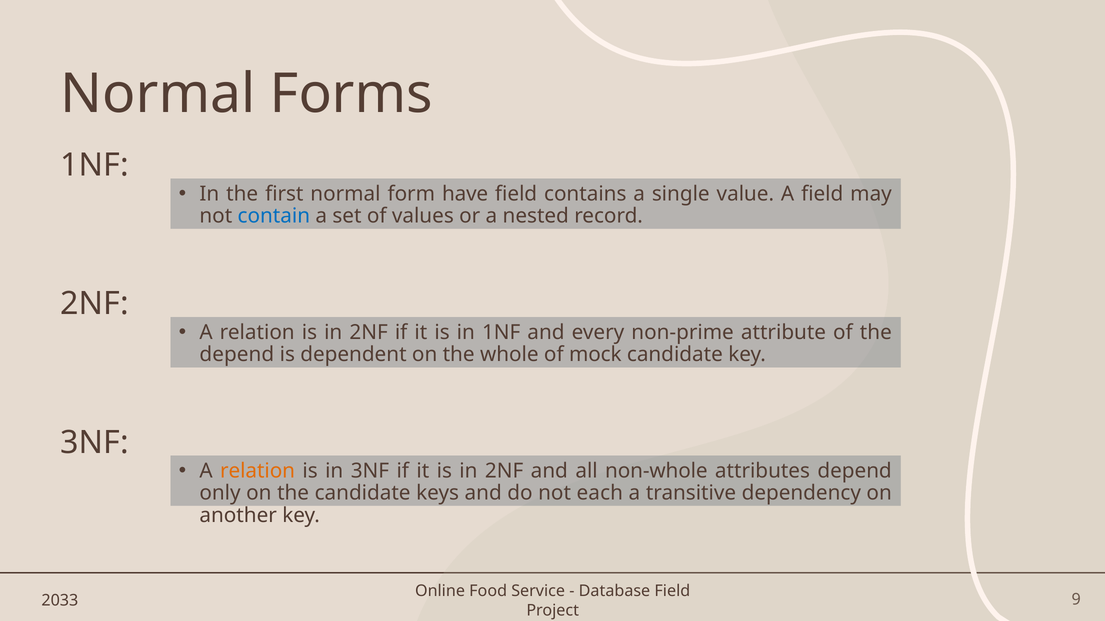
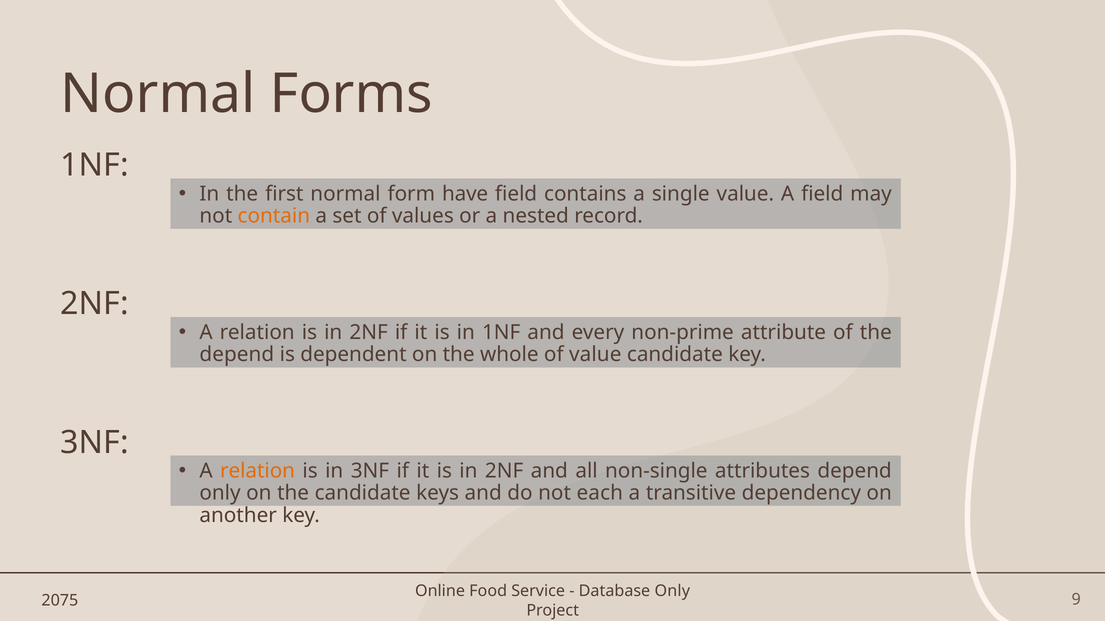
contain colour: blue -> orange
of mock: mock -> value
non-whole: non-whole -> non-single
Database Field: Field -> Only
2033: 2033 -> 2075
